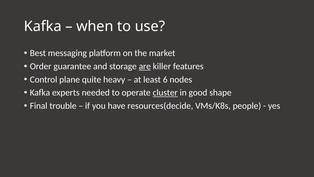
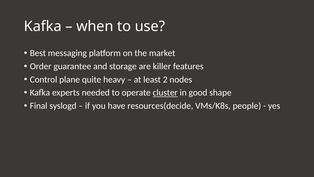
are underline: present -> none
6: 6 -> 2
trouble: trouble -> syslogd
